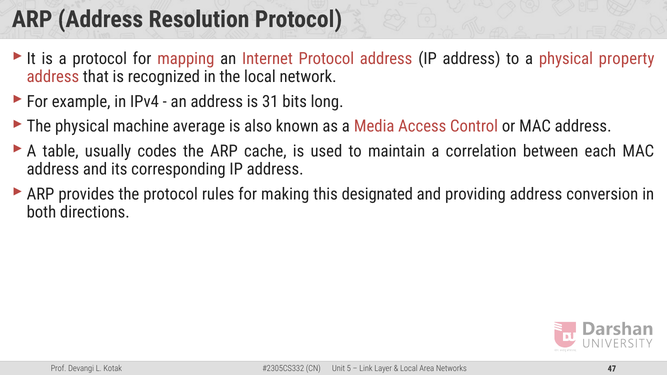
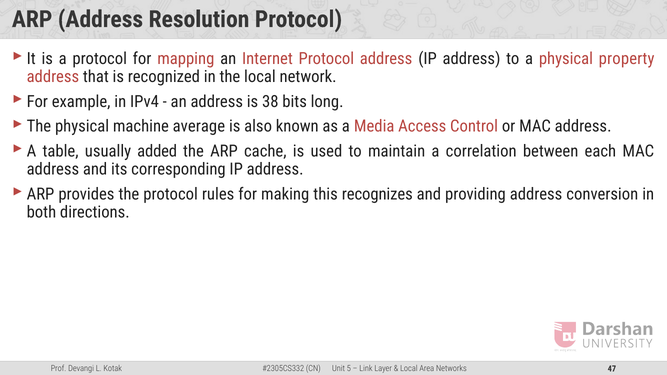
31: 31 -> 38
codes: codes -> added
designated: designated -> recognizes
